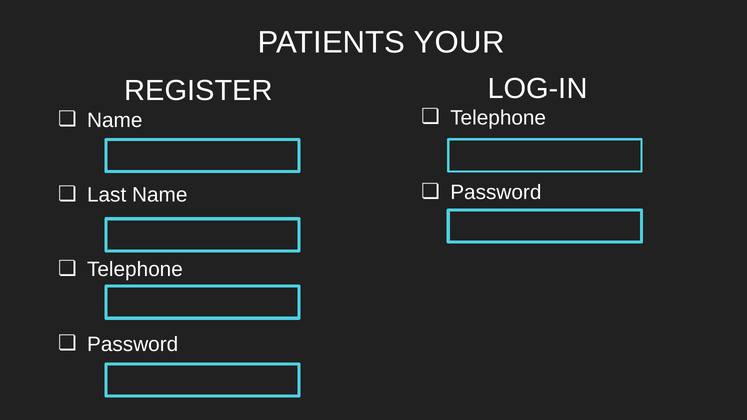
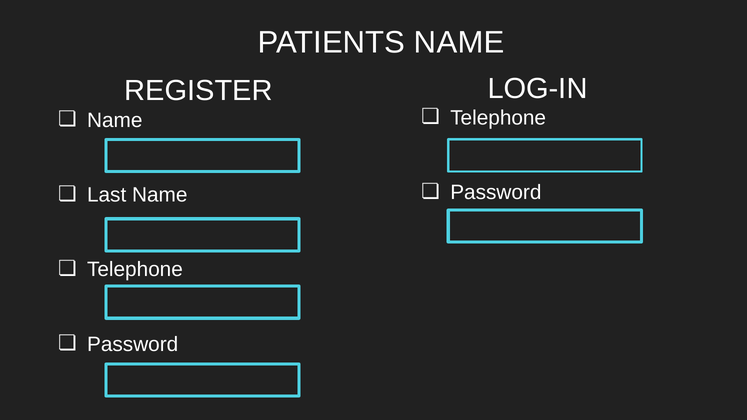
PATIENTS YOUR: YOUR -> NAME
